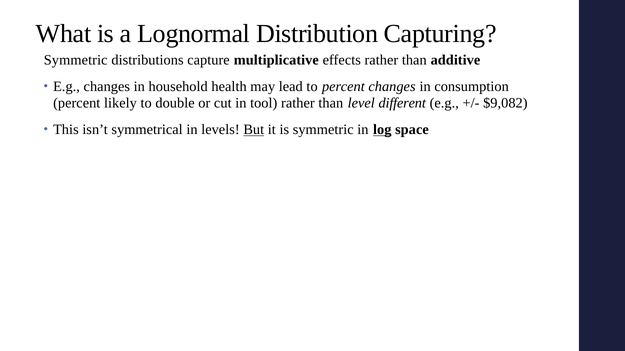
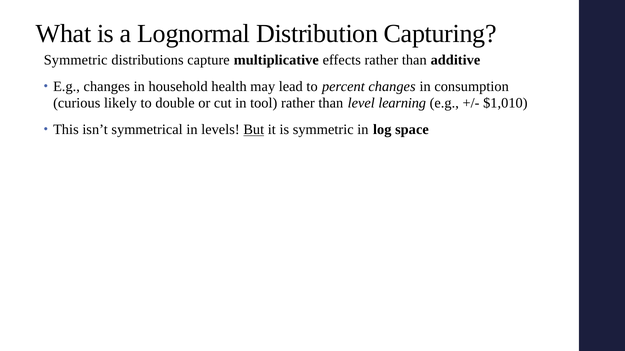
percent at (77, 103): percent -> curious
different: different -> learning
$9,082: $9,082 -> $1,010
log underline: present -> none
